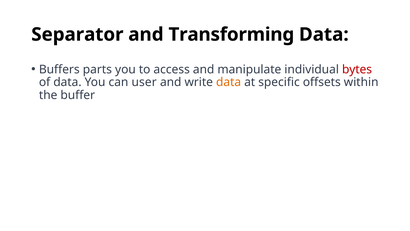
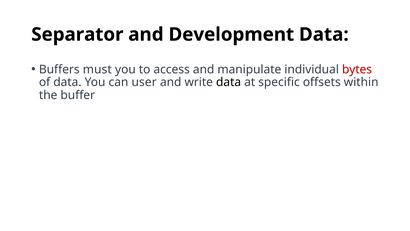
Transforming: Transforming -> Development
parts: parts -> must
data at (229, 82) colour: orange -> black
